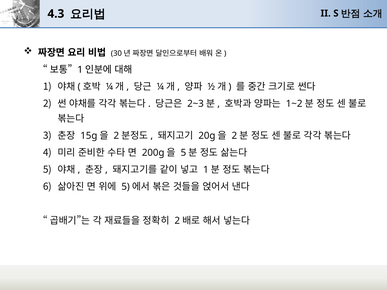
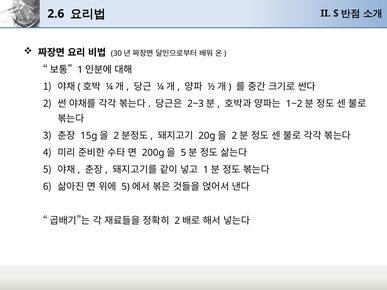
4.3: 4.3 -> 2.6
